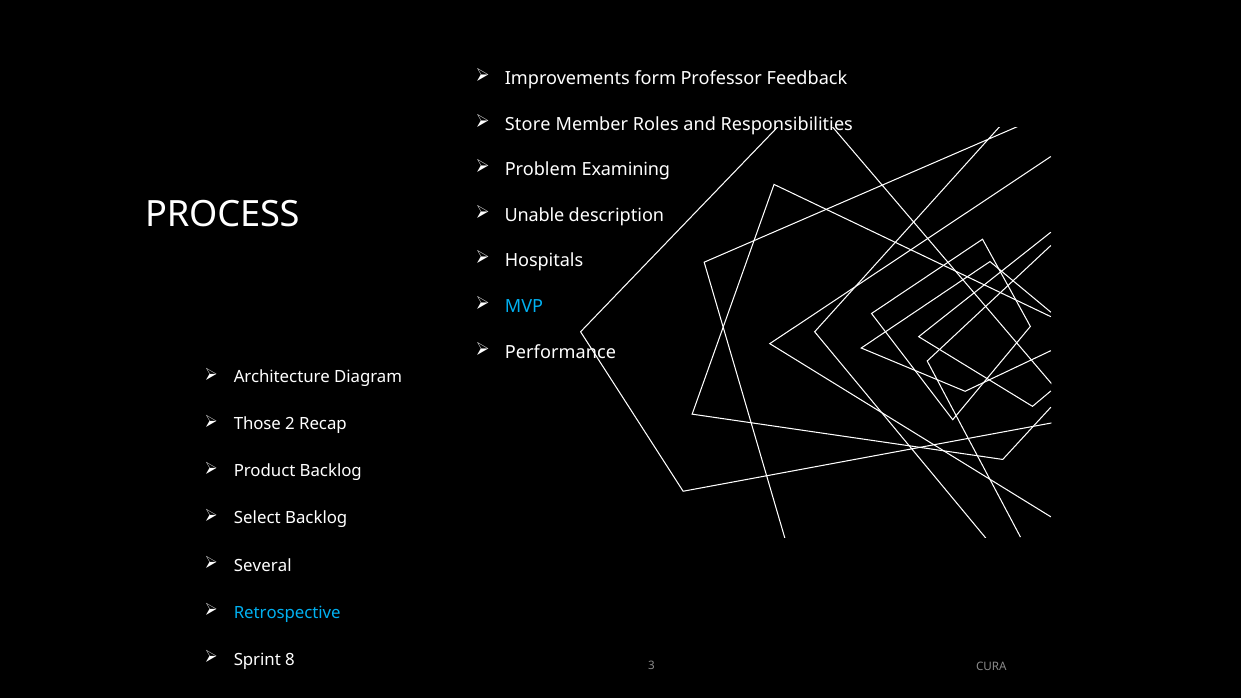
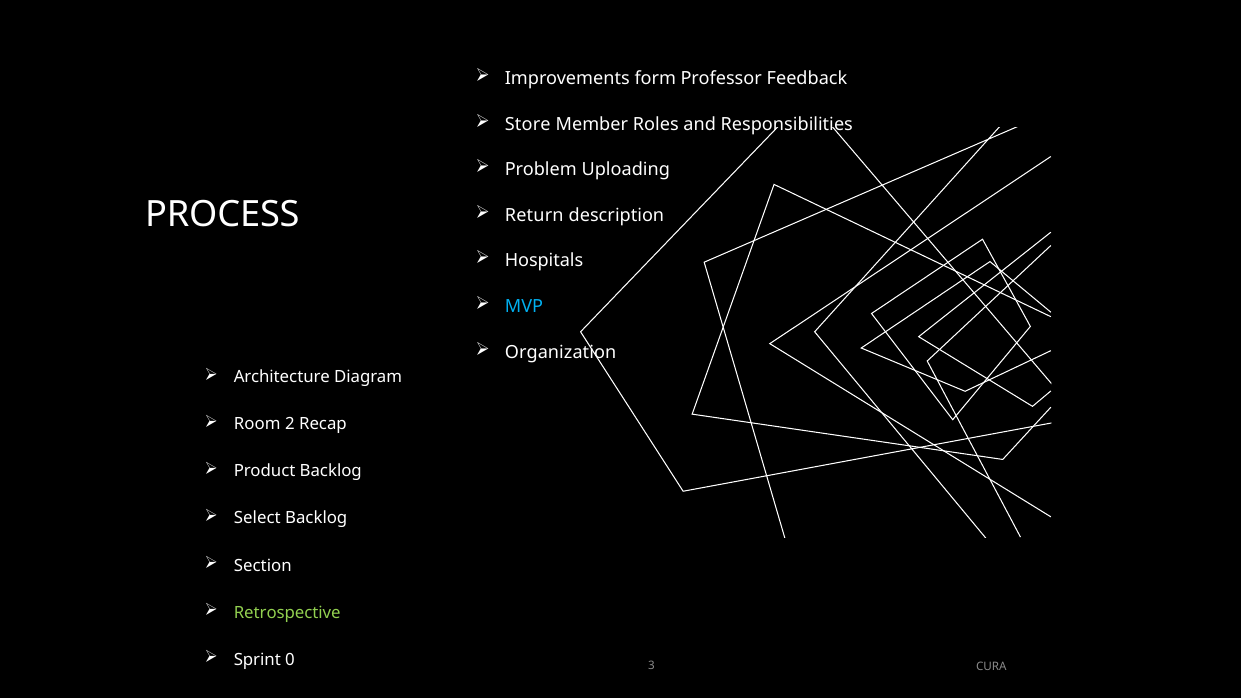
Examining: Examining -> Uploading
Unable: Unable -> Return
Performance: Performance -> Organization
Those: Those -> Room
Several: Several -> Section
Retrospective colour: light blue -> light green
8: 8 -> 0
